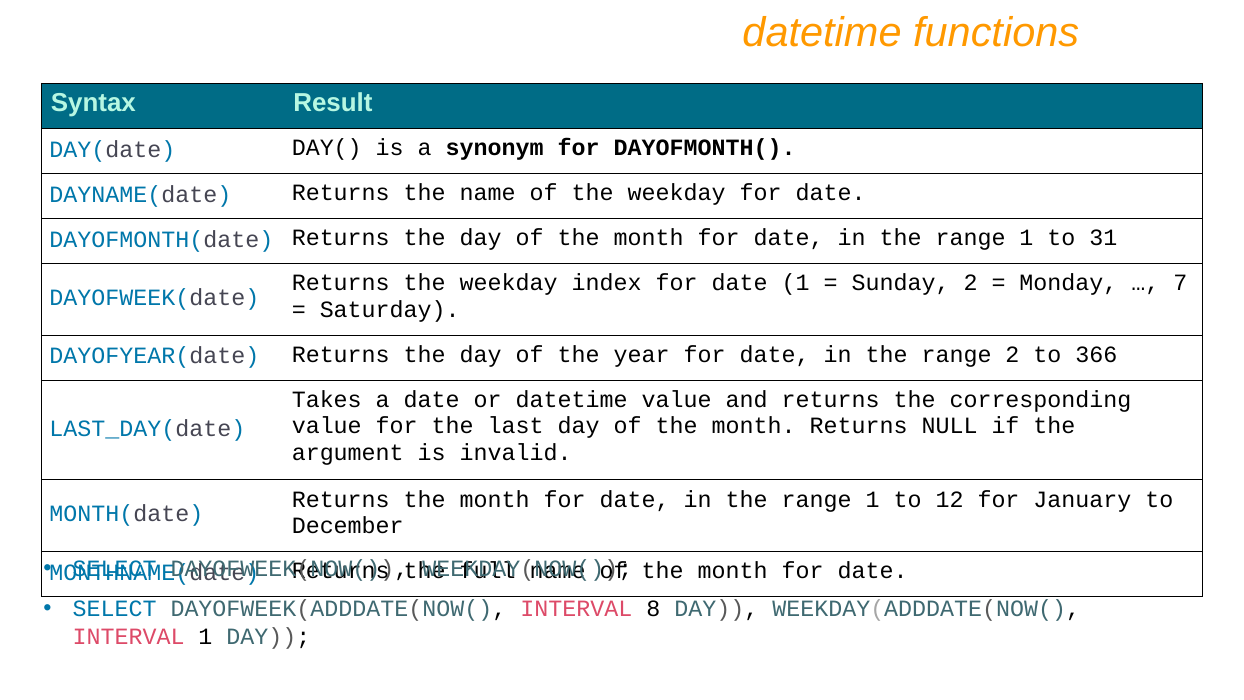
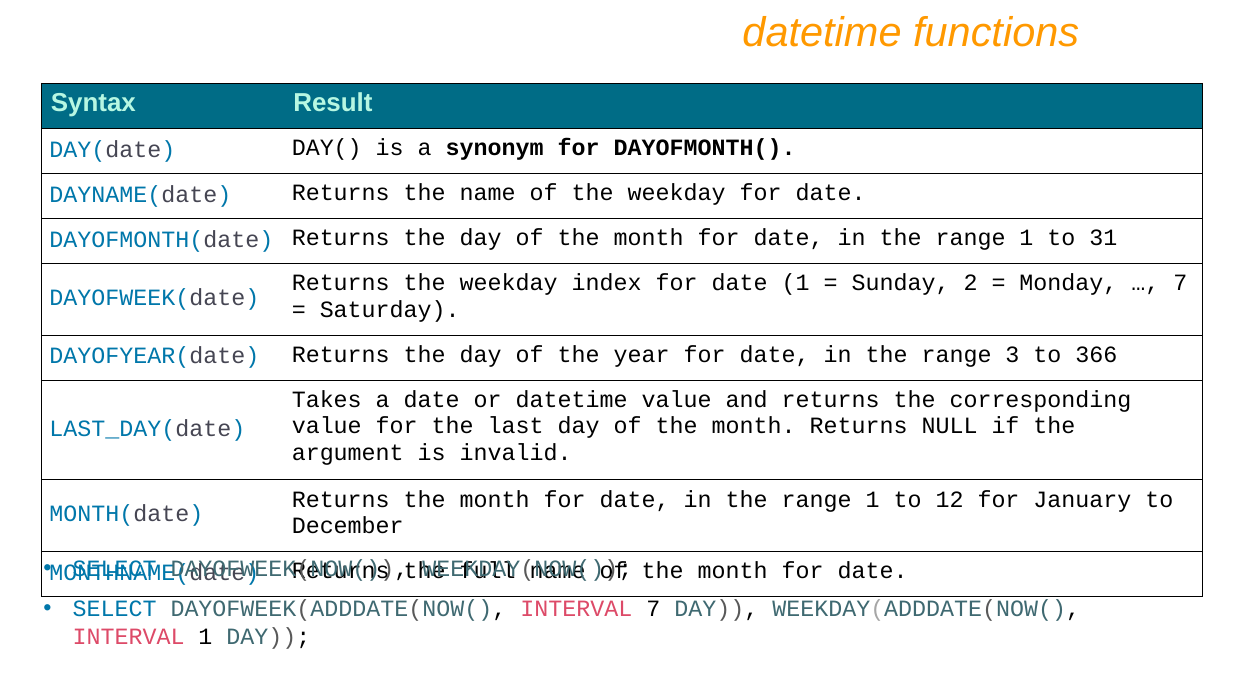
range 2: 2 -> 3
INTERVAL 8: 8 -> 7
